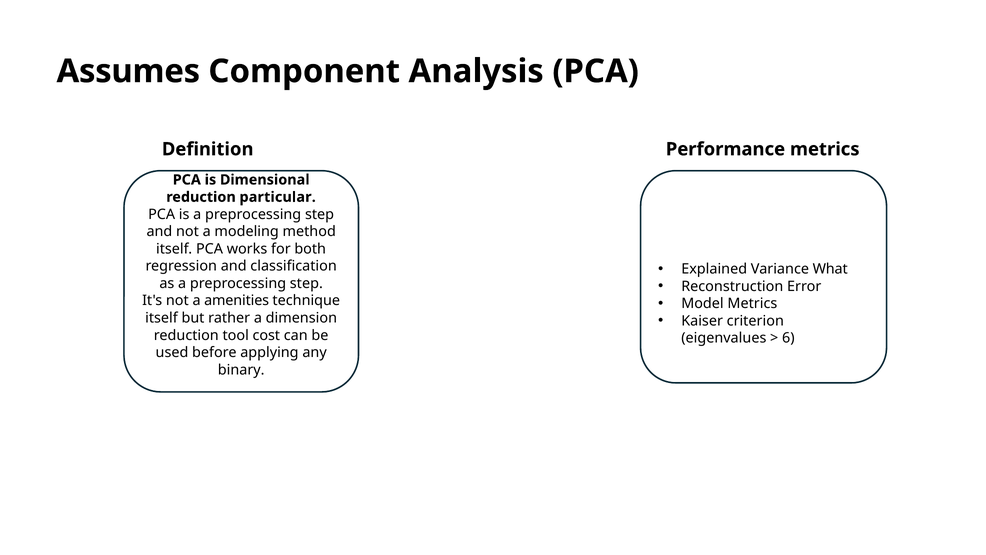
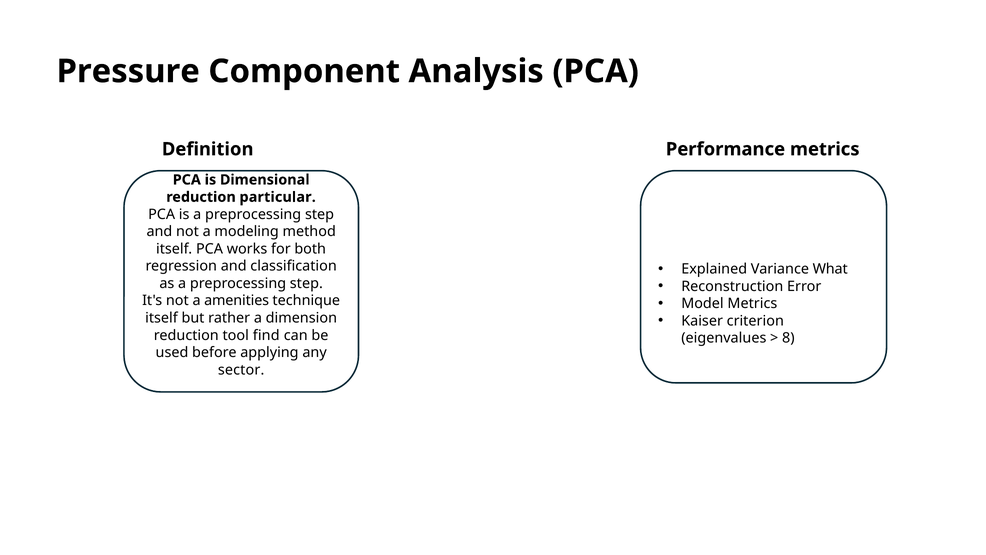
Assumes: Assumes -> Pressure
cost: cost -> find
6: 6 -> 8
binary: binary -> sector
